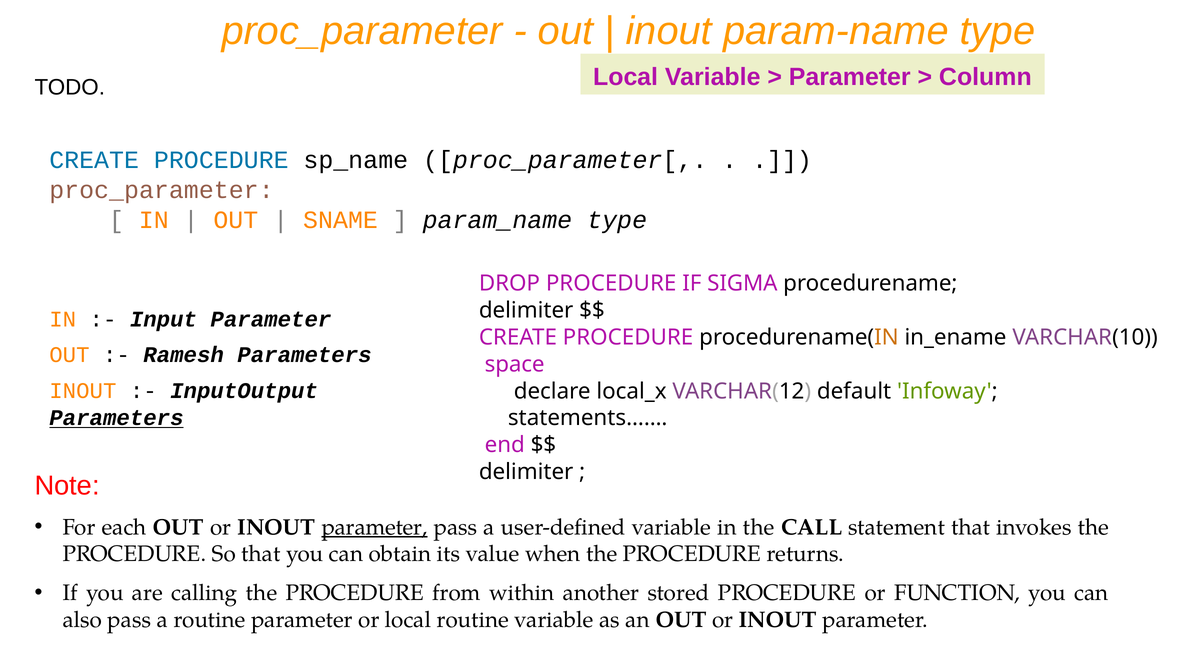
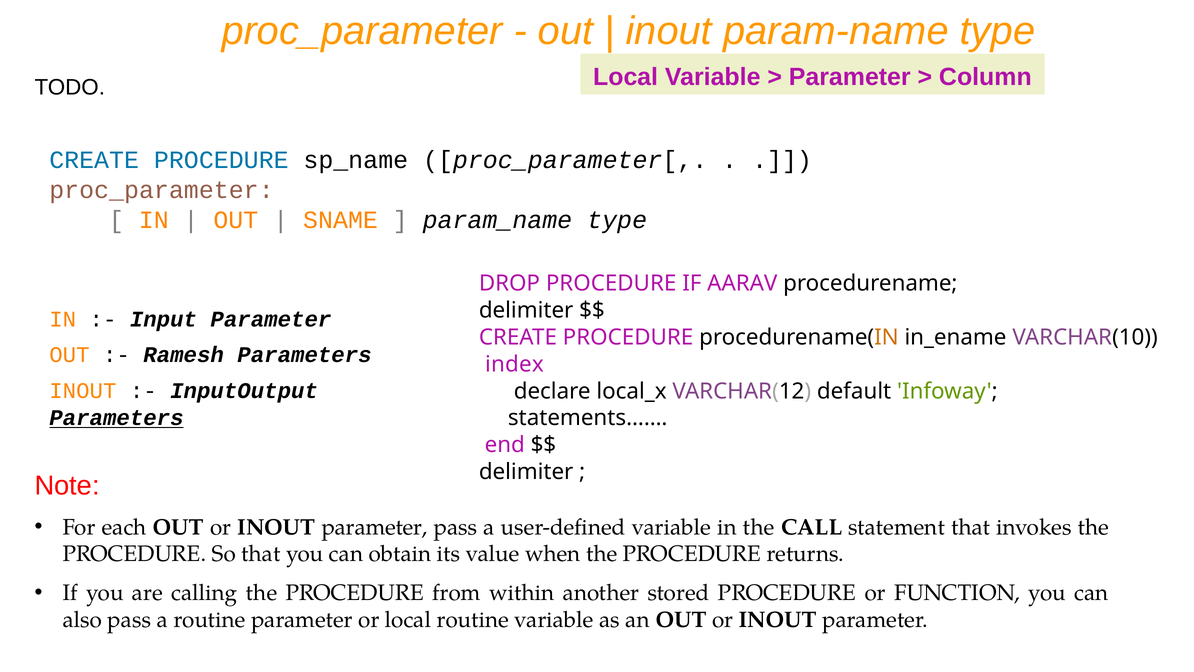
SIGMA: SIGMA -> AARAV
space: space -> index
parameter at (375, 527) underline: present -> none
